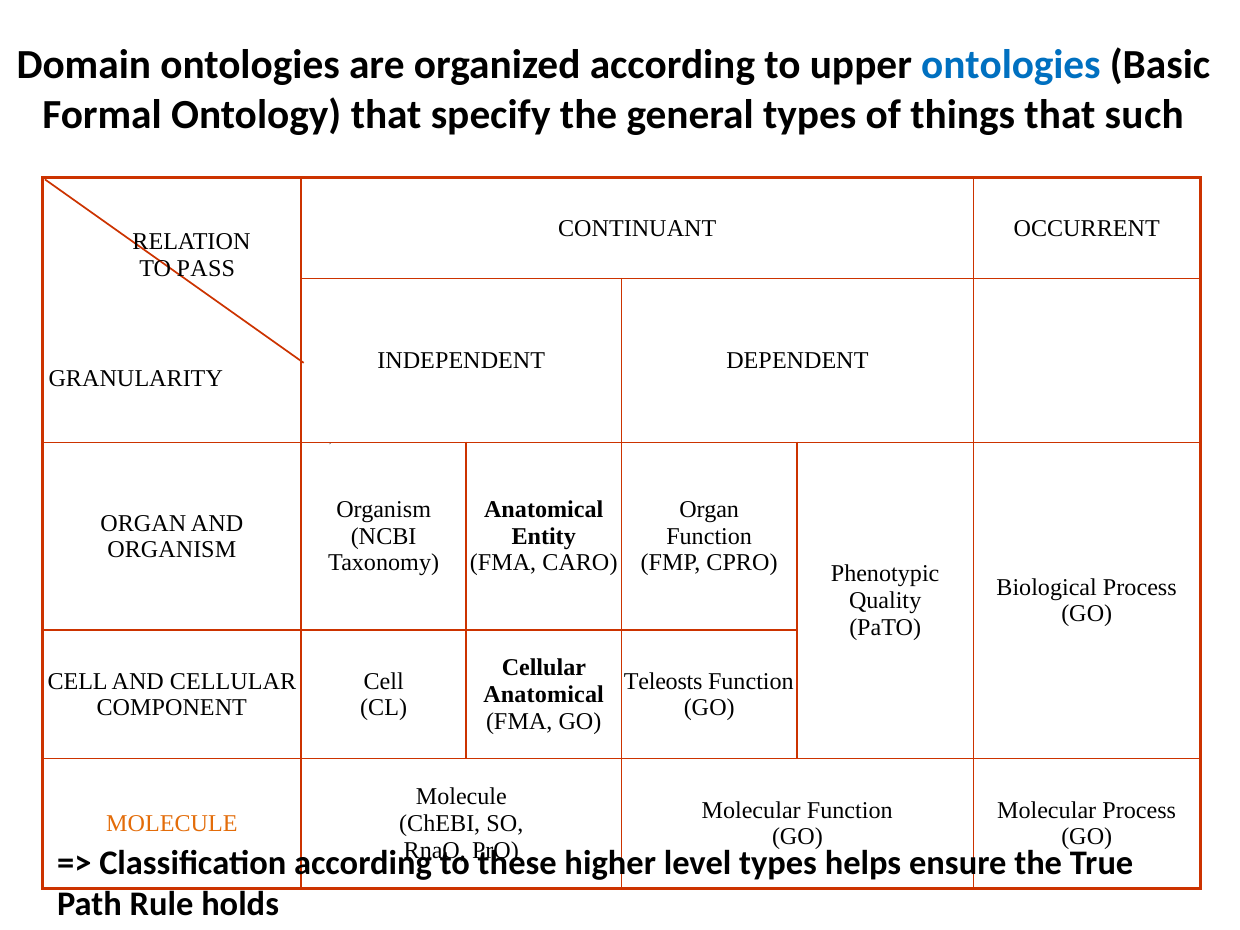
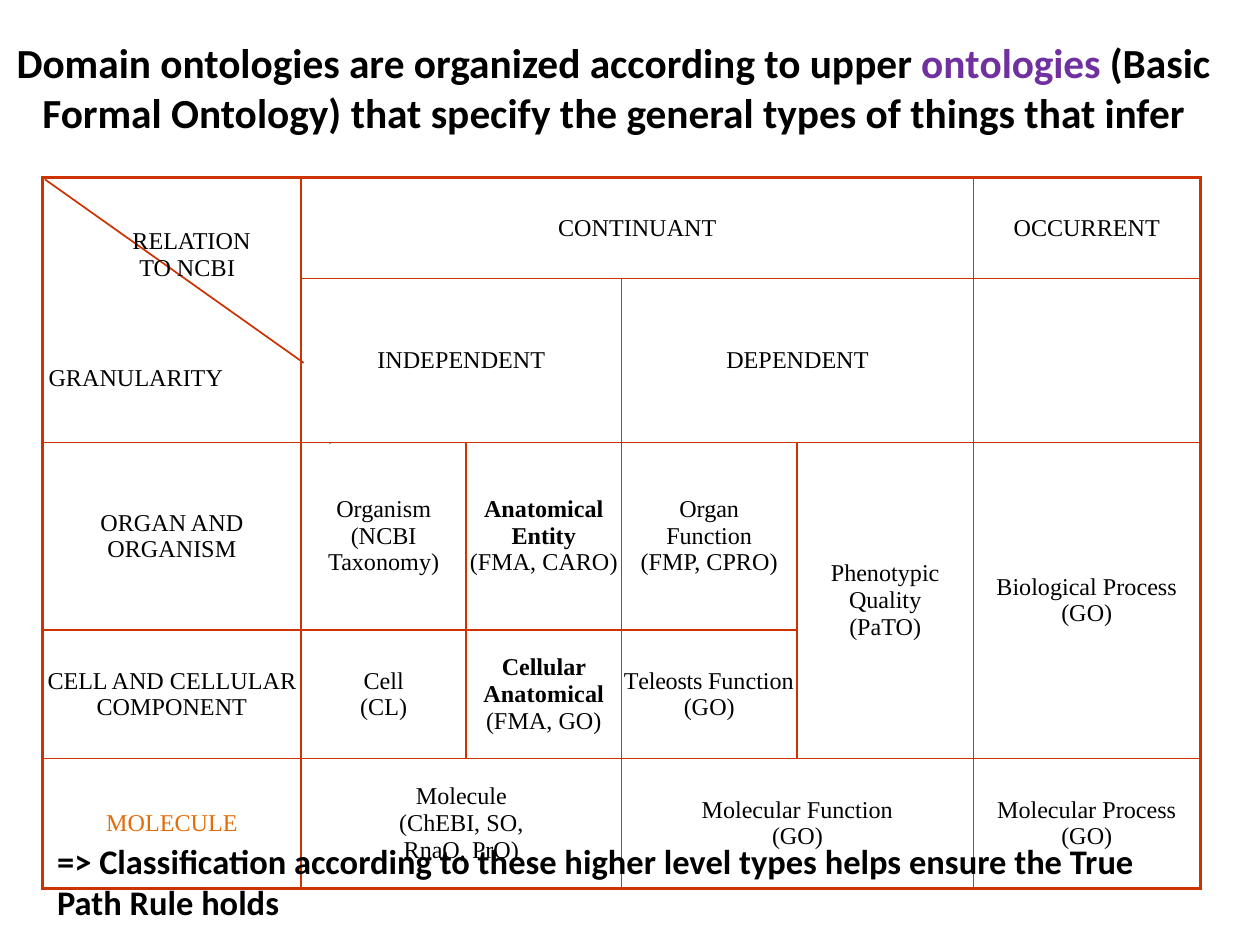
ontologies at (1011, 65) colour: blue -> purple
such: such -> infer
TO PASS: PASS -> NCBI
